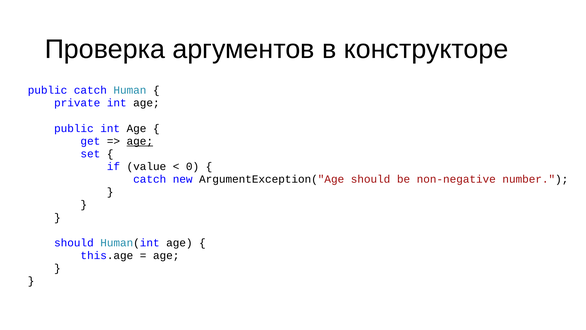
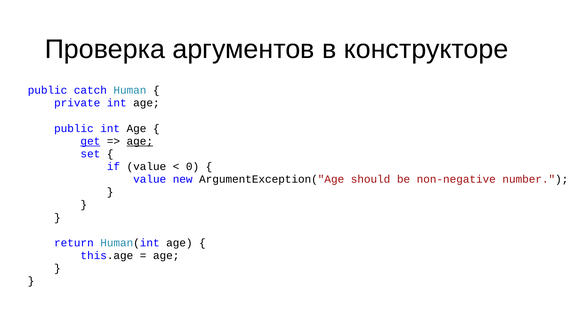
get underline: none -> present
catch at (150, 179): catch -> value
should at (74, 243): should -> return
